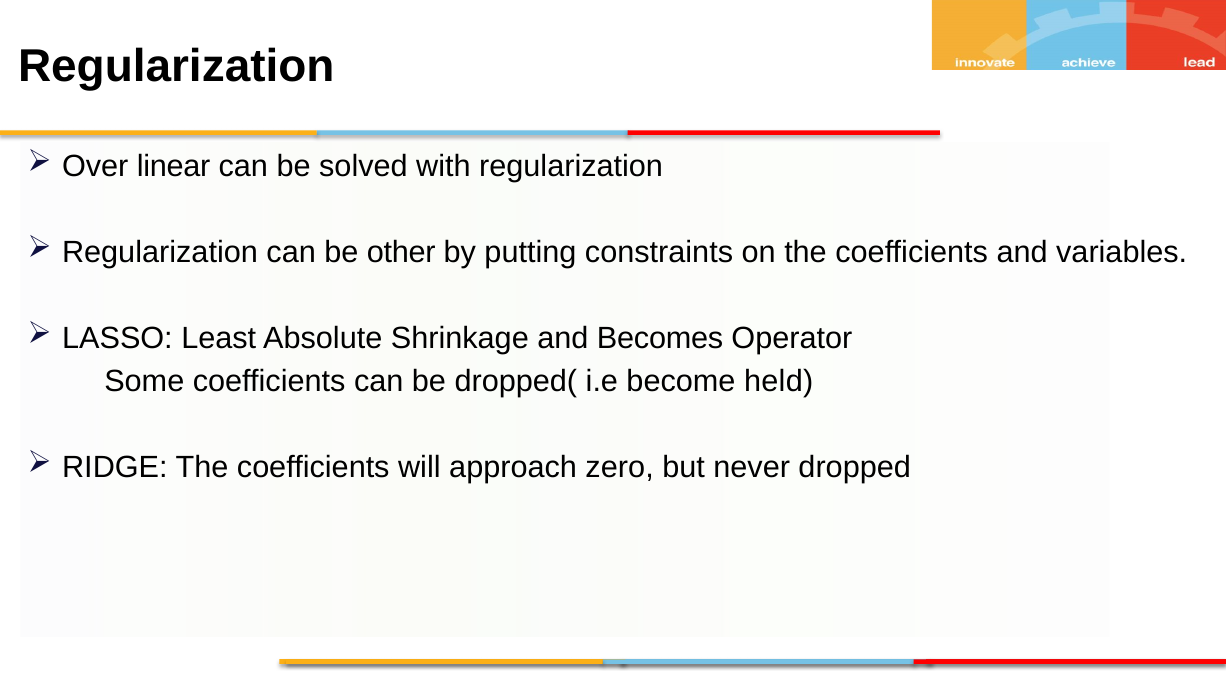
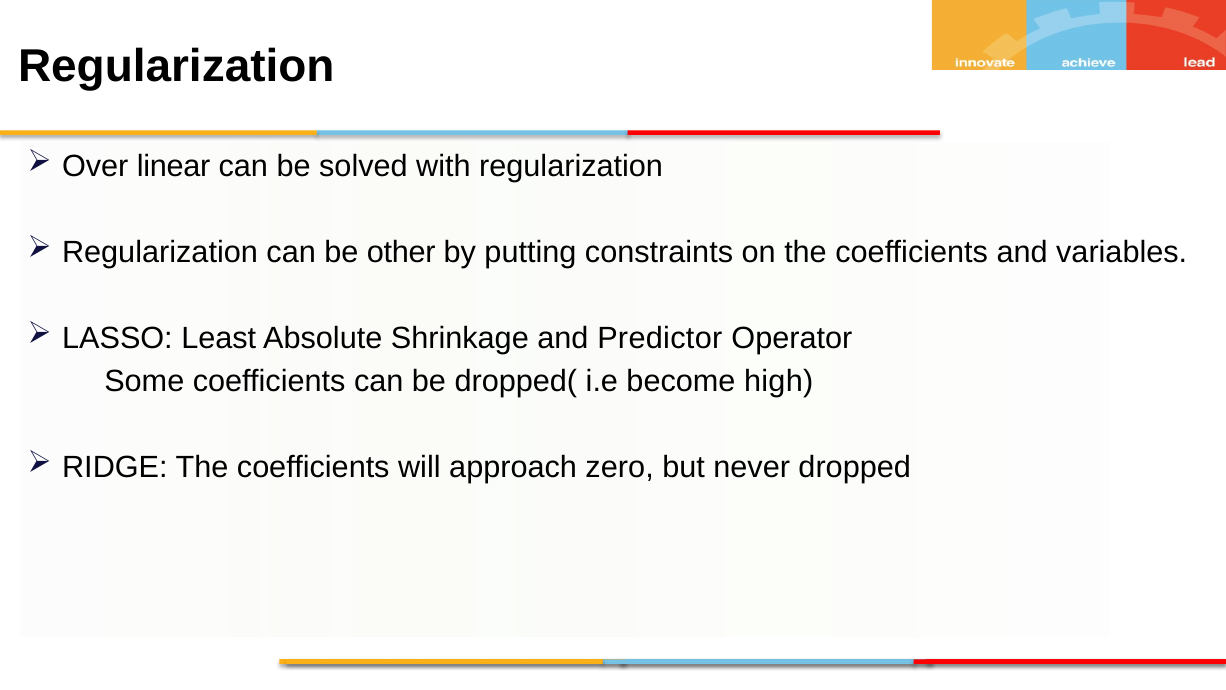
Becomes: Becomes -> Predictor
held: held -> high
